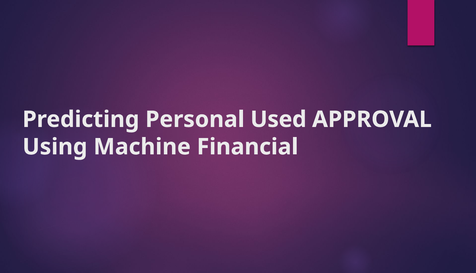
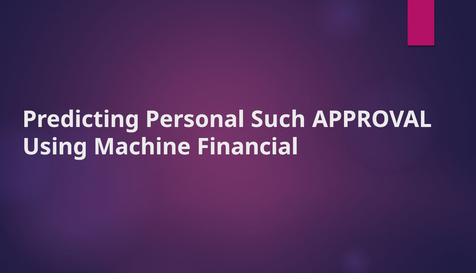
Used: Used -> Such
